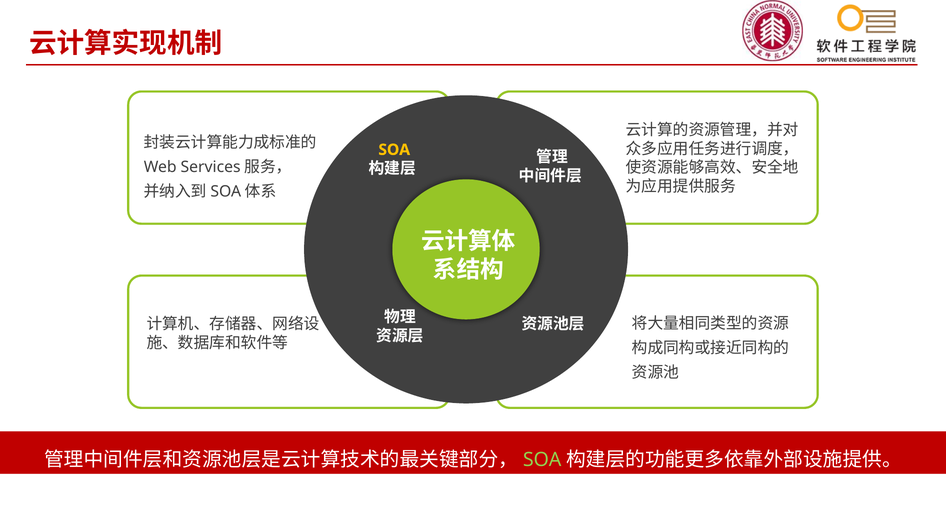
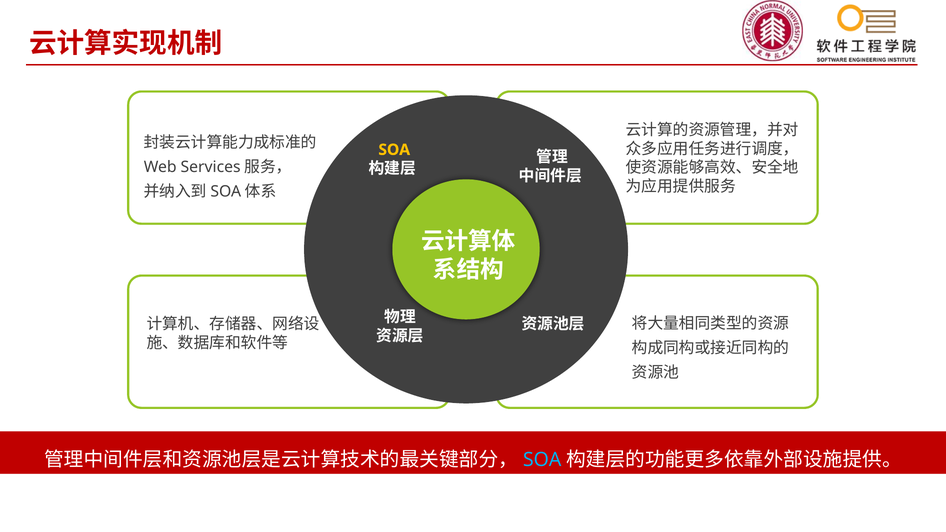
SOA at (542, 460) colour: light green -> light blue
